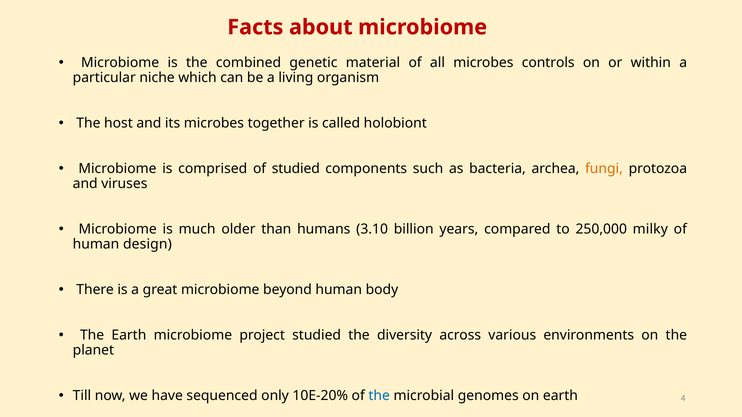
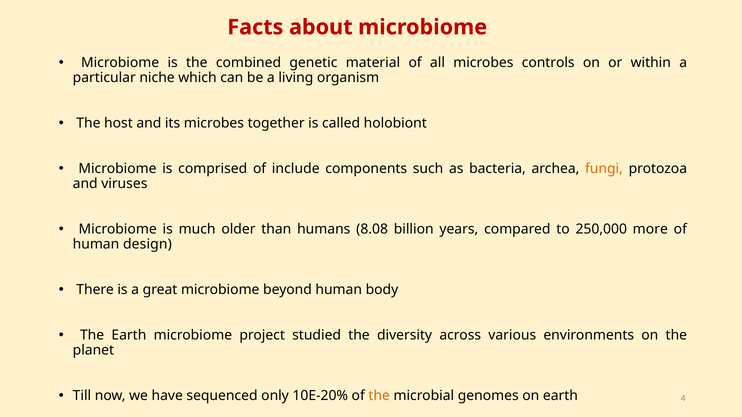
of studied: studied -> include
3.10: 3.10 -> 8.08
milky: milky -> more
the at (379, 396) colour: blue -> orange
